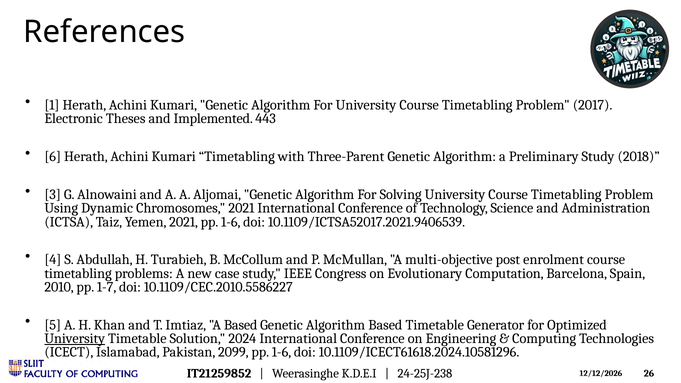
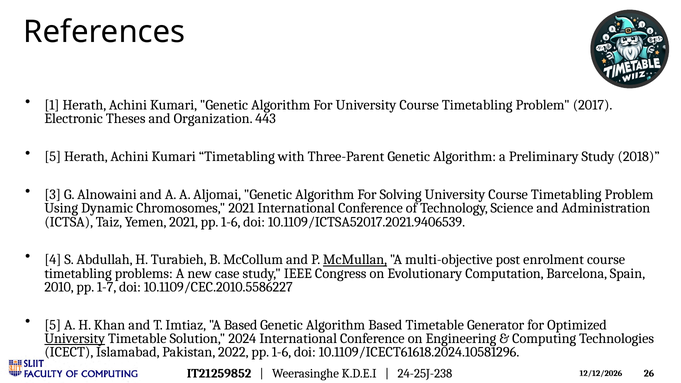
Implemented: Implemented -> Organization
6 at (53, 157): 6 -> 5
McMullan underline: none -> present
2099: 2099 -> 2022
